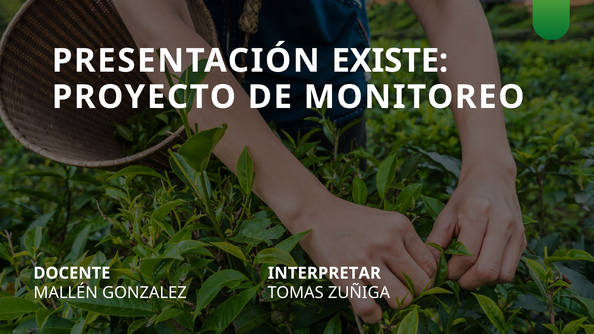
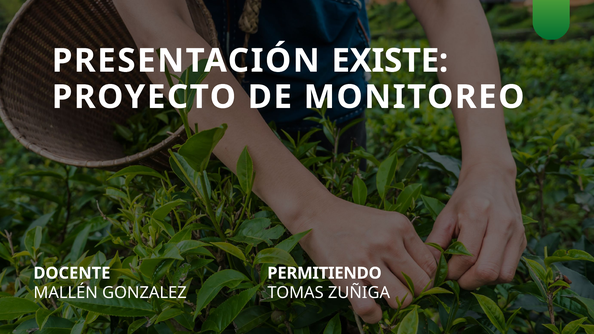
INTERPRETAR: INTERPRETAR -> PERMITIENDO
